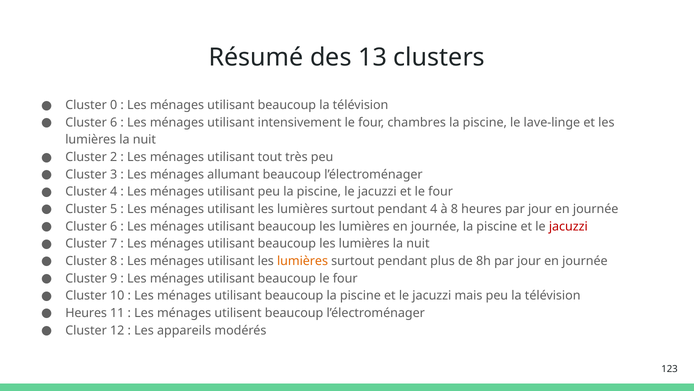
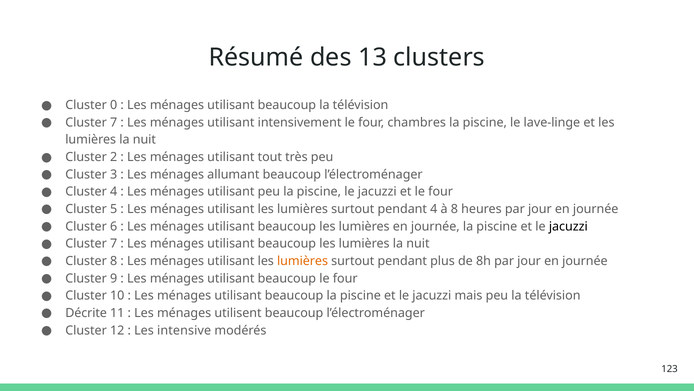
6 at (114, 122): 6 -> 7
jacuzzi at (568, 226) colour: red -> black
Heures at (86, 313): Heures -> Décrite
appareils: appareils -> intensive
